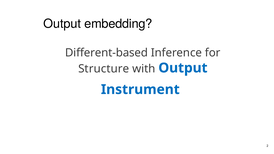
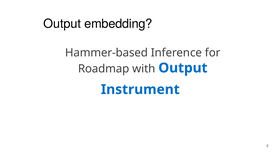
Different-based: Different-based -> Hammer-based
Structure: Structure -> Roadmap
